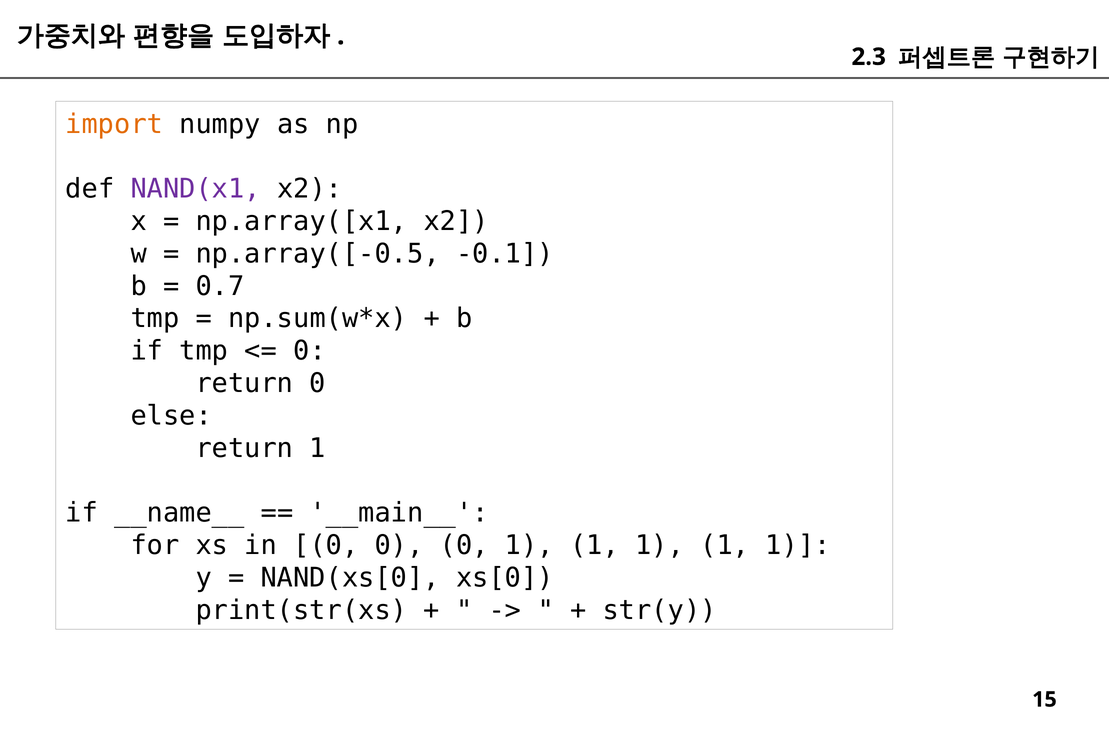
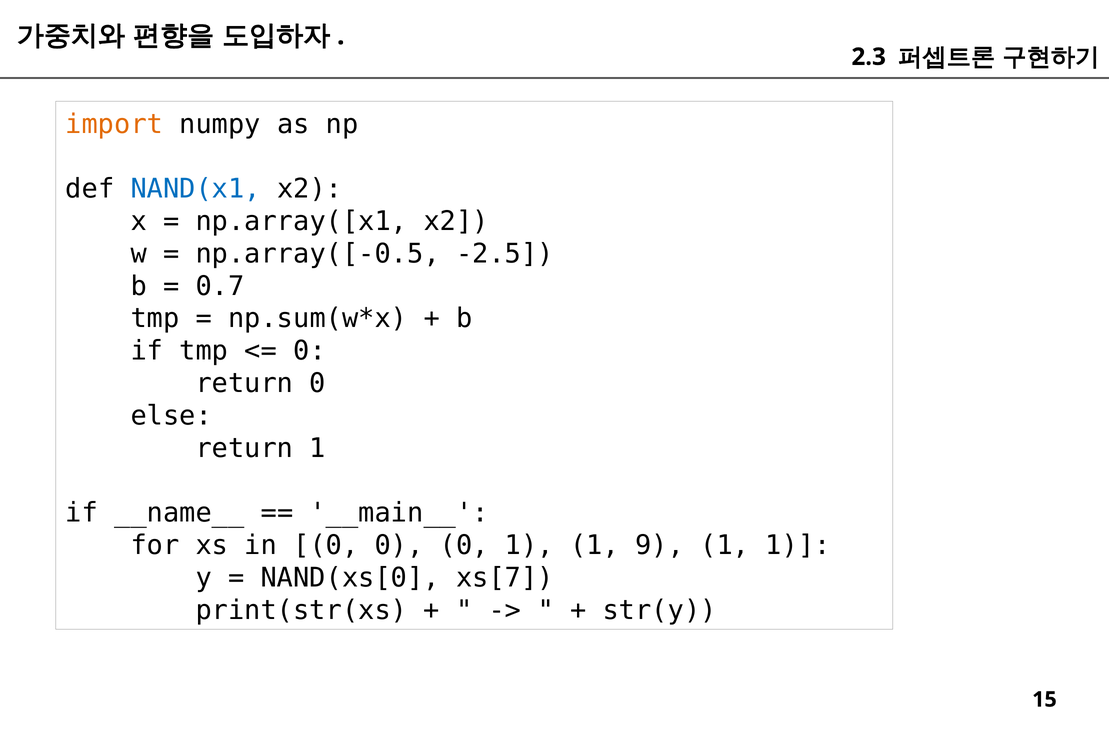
NAND(x1 colour: purple -> blue
-0.1: -0.1 -> -2.5
0 1 1 1: 1 -> 9
xs[0: xs[0 -> xs[7
